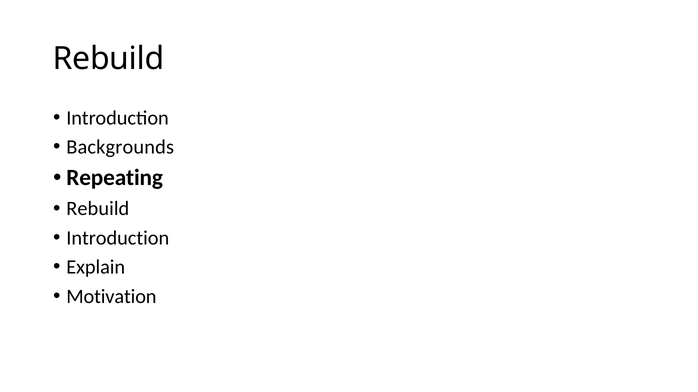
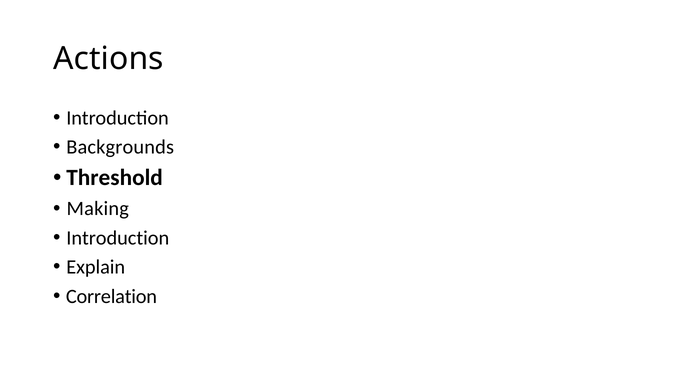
Rebuild at (109, 59): Rebuild -> Actions
Repeating: Repeating -> Threshold
Rebuild at (98, 209): Rebuild -> Making
Motivation: Motivation -> Correlation
